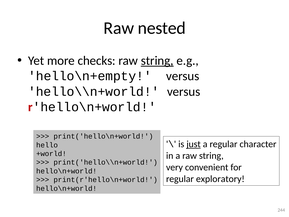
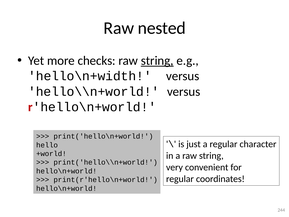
hello\n+empty: hello\n+empty -> hello\n+width
just underline: present -> none
exploratory: exploratory -> coordinates
